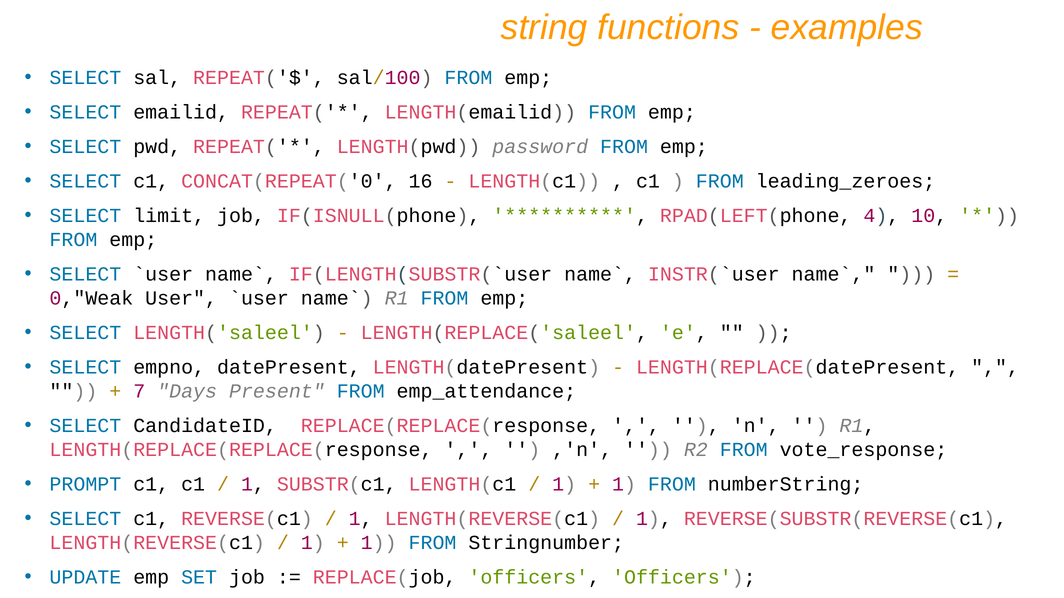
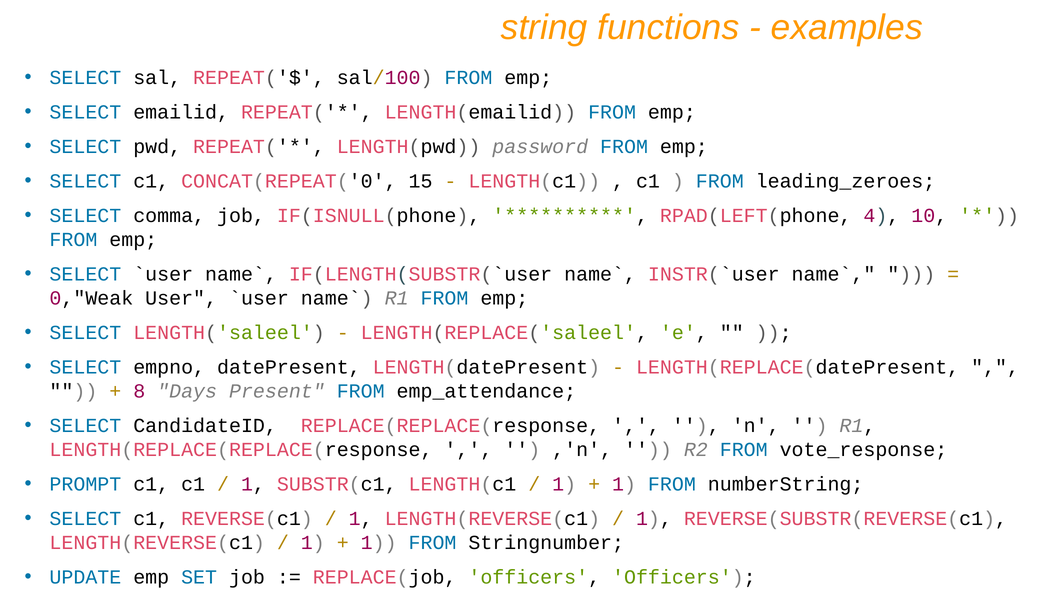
16: 16 -> 15
limit: limit -> comma
7: 7 -> 8
